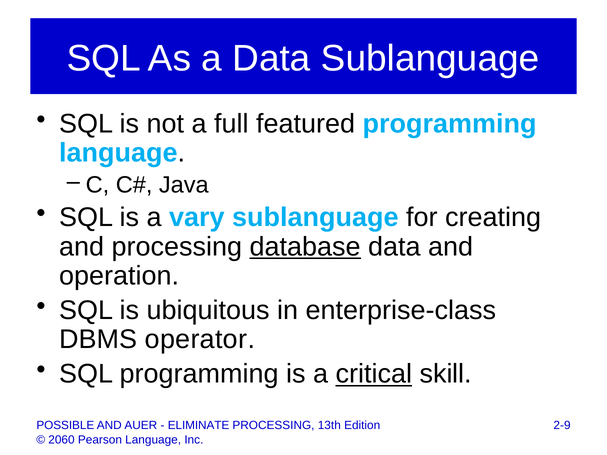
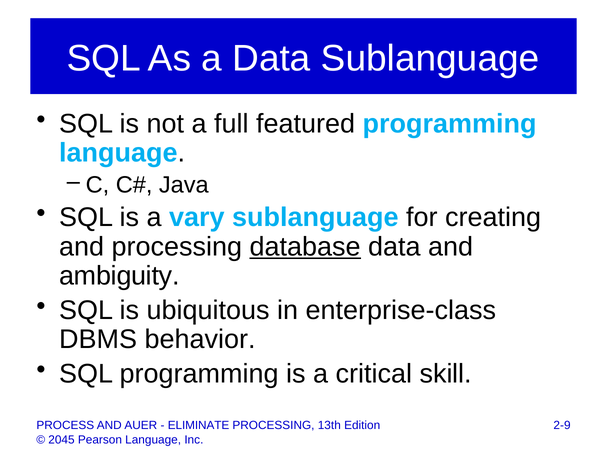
operation: operation -> ambiguity
operator: operator -> behavior
critical underline: present -> none
POSSIBLE: POSSIBLE -> PROCESS
2060: 2060 -> 2045
